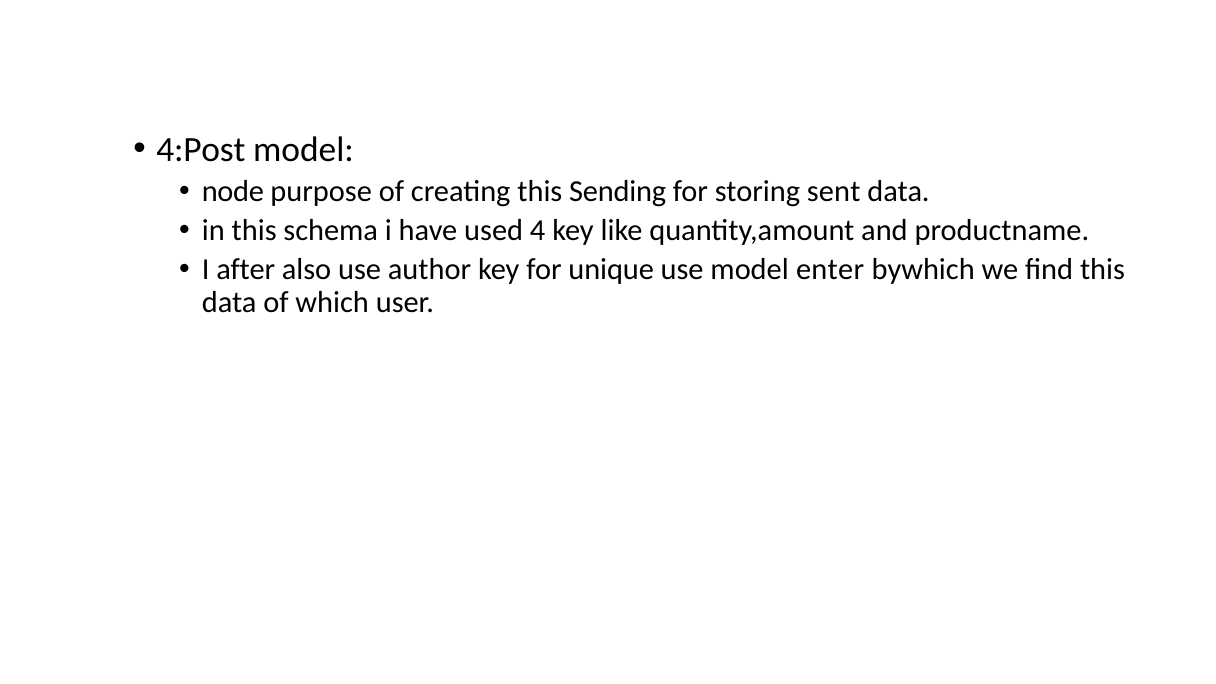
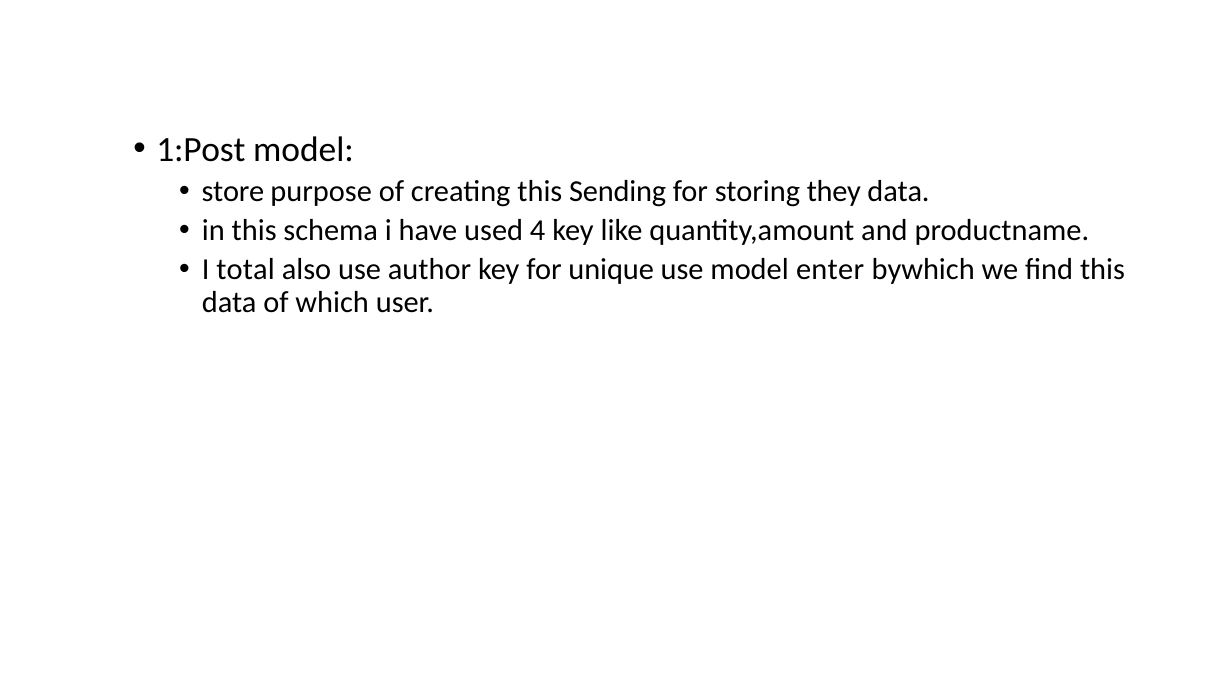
4:Post: 4:Post -> 1:Post
node: node -> store
sent: sent -> they
after: after -> total
